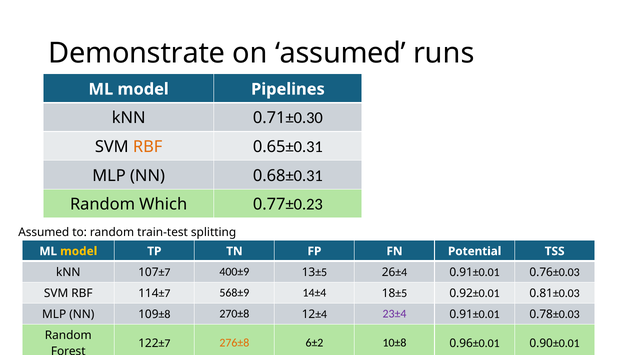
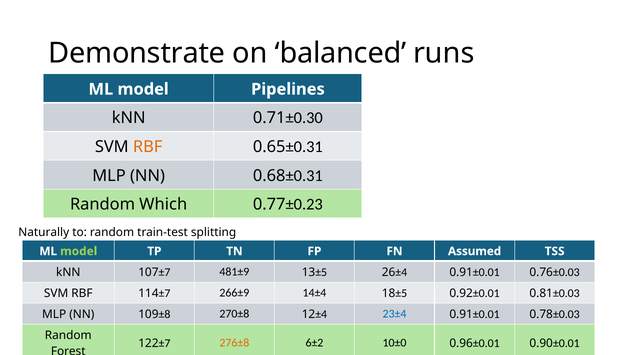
on assumed: assumed -> balanced
Assumed at (44, 233): Assumed -> Naturally
model at (79, 252) colour: yellow -> light green
Potential: Potential -> Assumed
400±9: 400±9 -> 481±9
568±9: 568±9 -> 266±9
23±4 colour: purple -> blue
10±8: 10±8 -> 10±0
